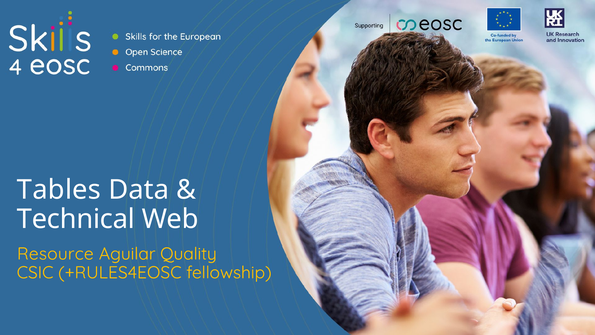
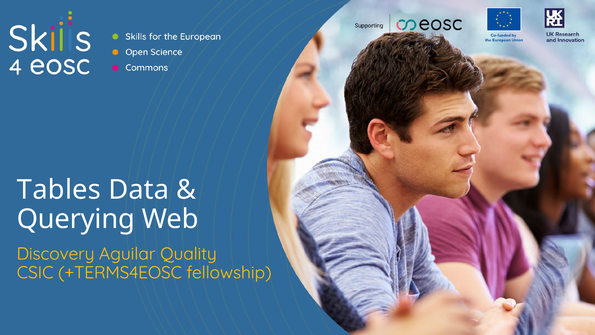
Technical: Technical -> Querying
Resource: Resource -> Discovery
+RULES4EOSC: +RULES4EOSC -> +TERMS4EOSC
